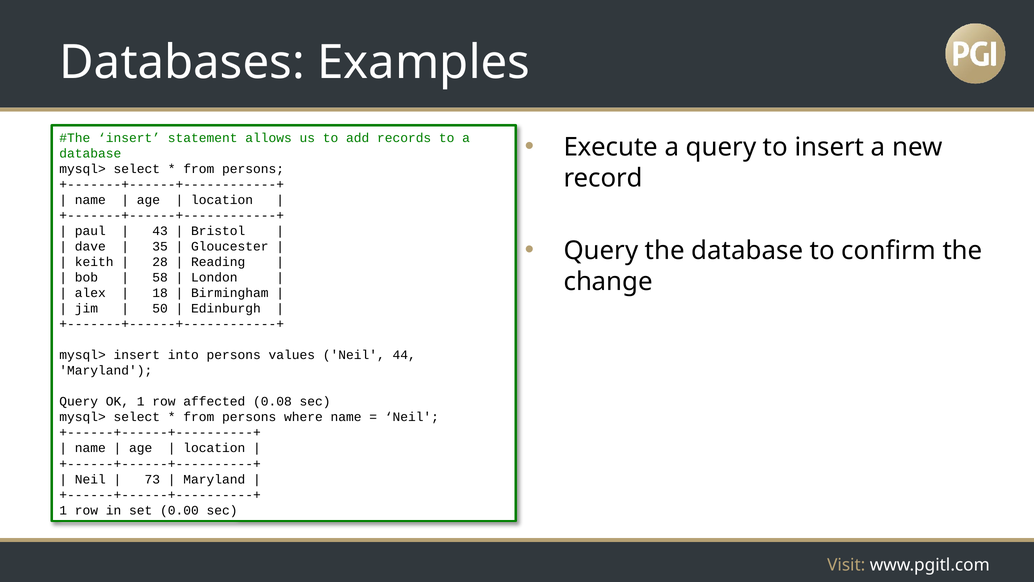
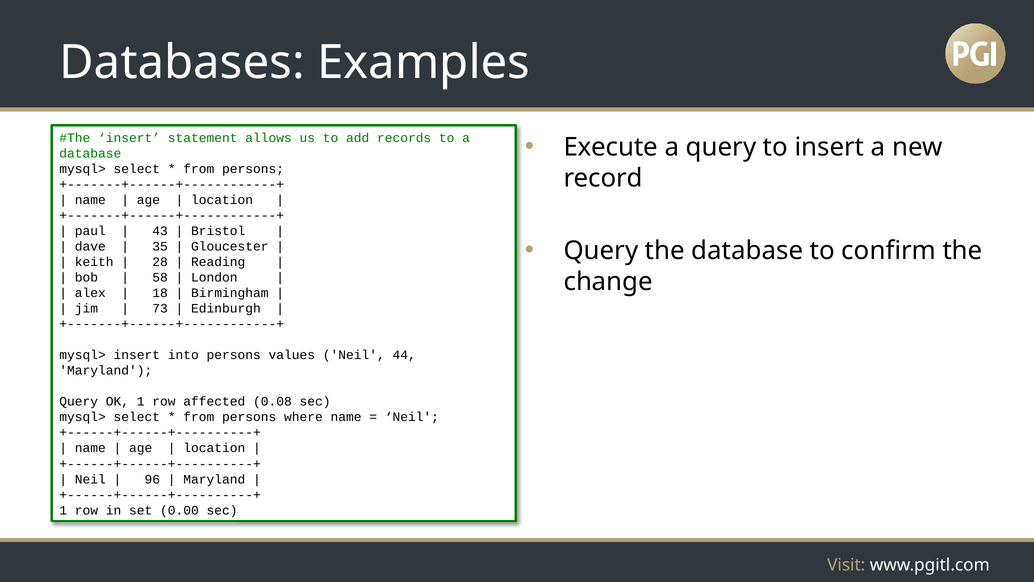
50: 50 -> 73
73: 73 -> 96
